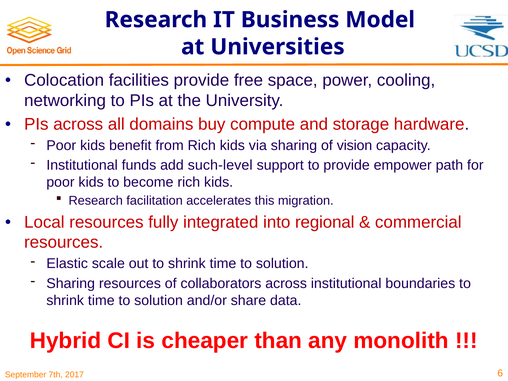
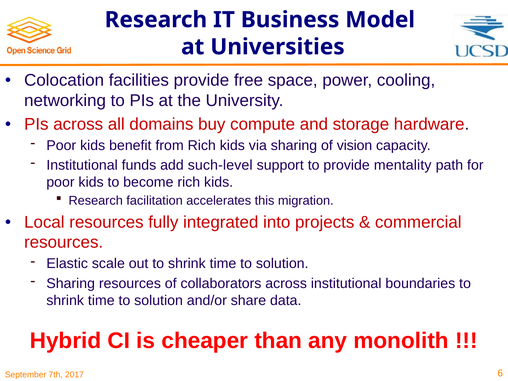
empower: empower -> mentality
regional: regional -> projects
